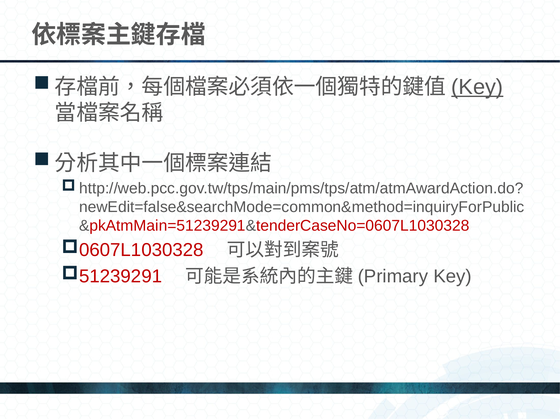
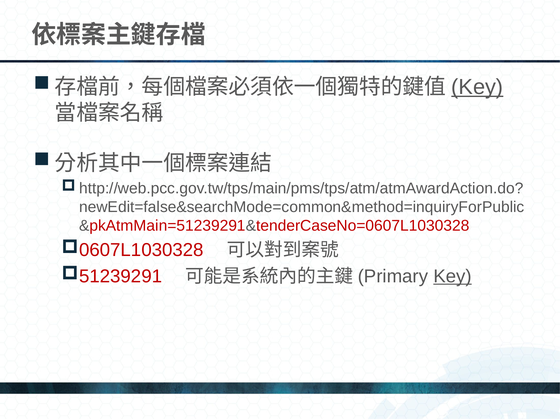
Key at (453, 276) underline: none -> present
